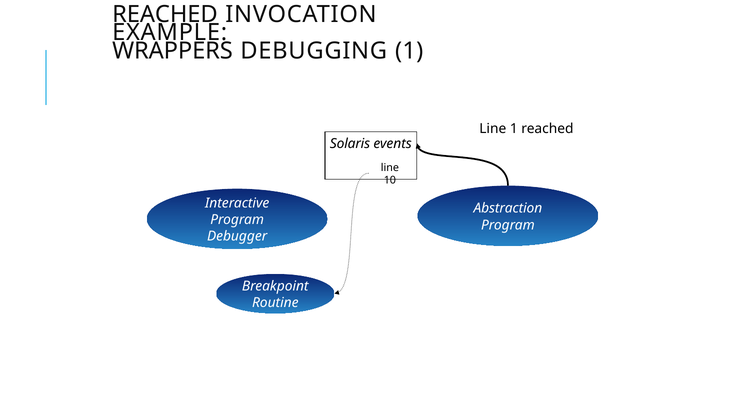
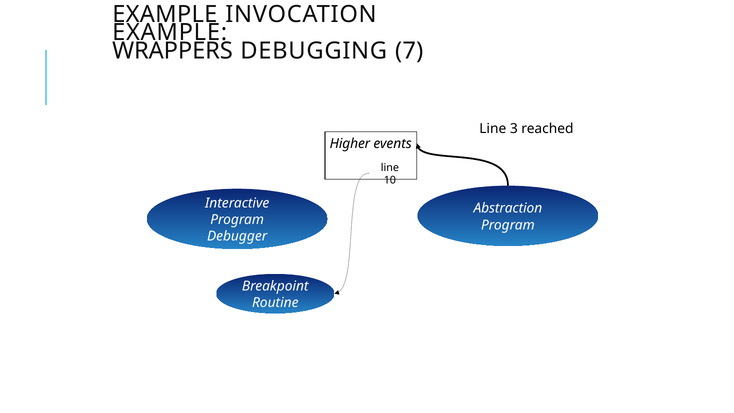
REACHED at (165, 14): REACHED -> EXAMPLE
DEBUGGING 1: 1 -> 7
Line 1: 1 -> 3
Solaris: Solaris -> Higher
